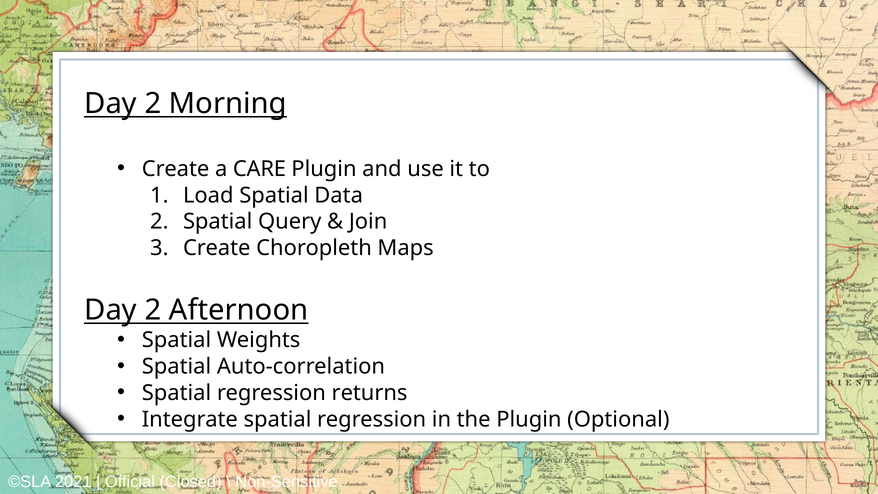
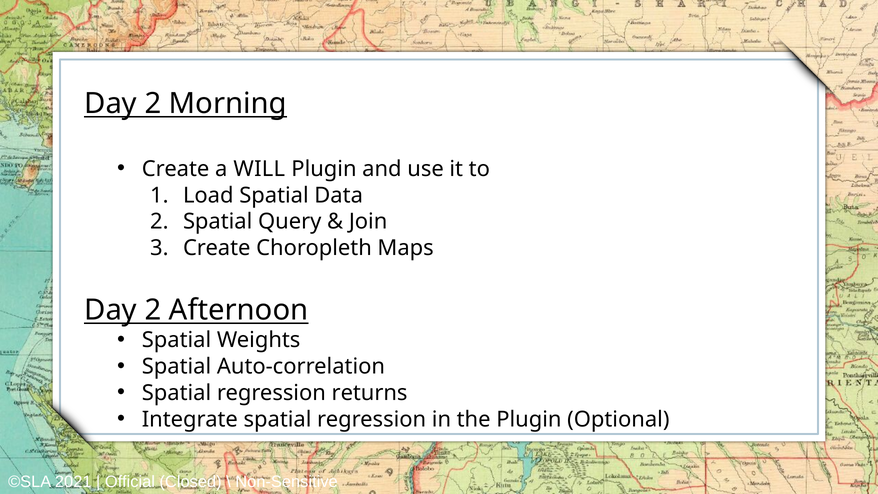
CARE: CARE -> WILL
